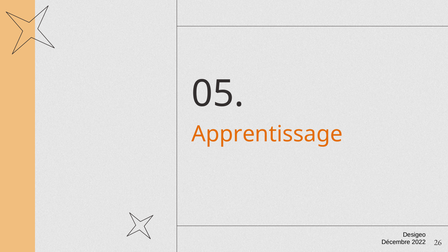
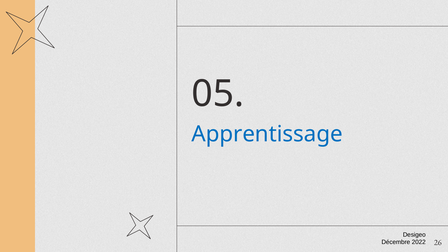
Apprentissage colour: orange -> blue
